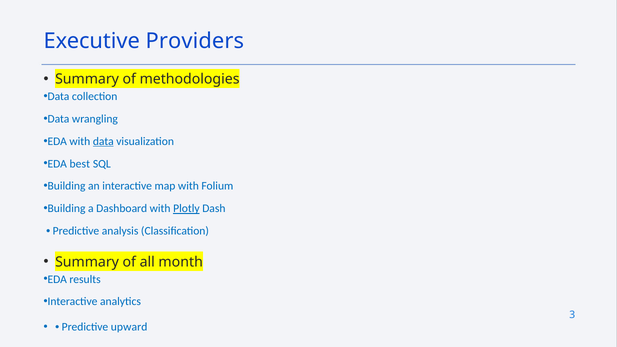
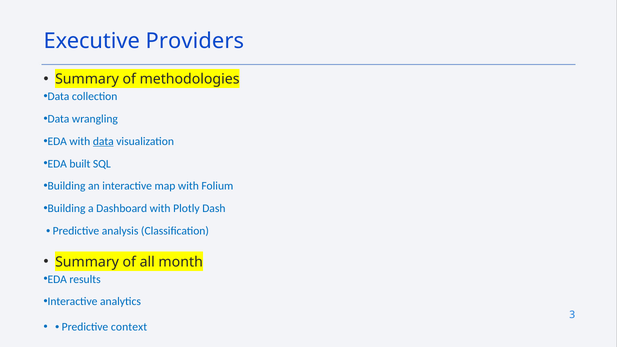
best: best -> built
Plotly underline: present -> none
upward: upward -> context
